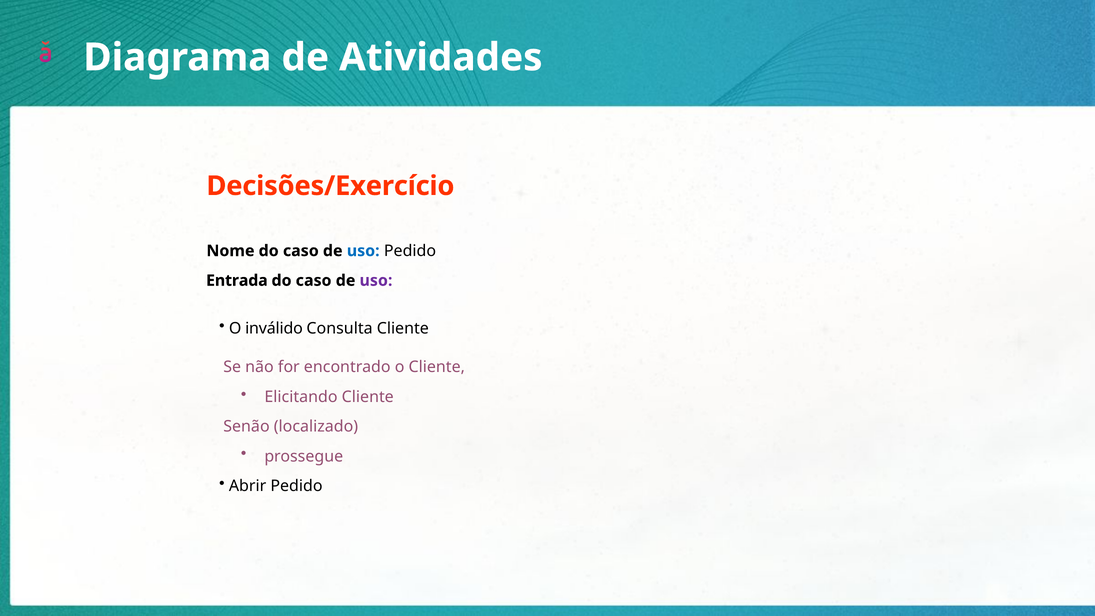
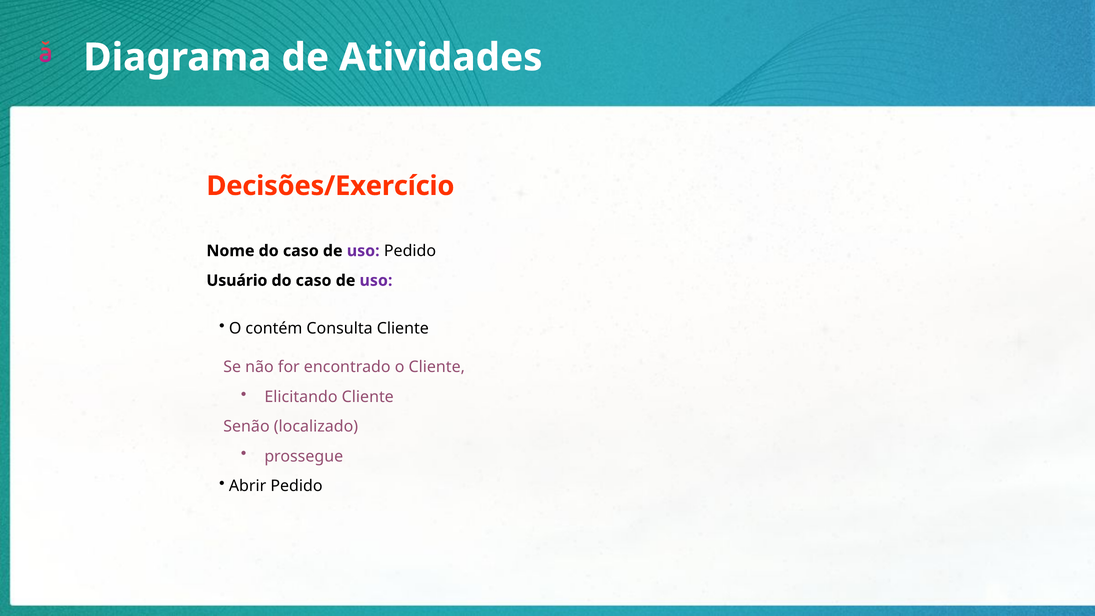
uso at (363, 251) colour: blue -> purple
Entrada: Entrada -> Usuário
inválido: inválido -> contém
